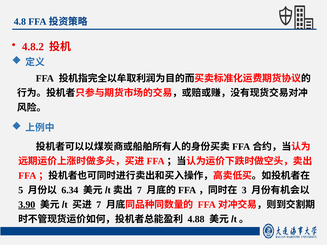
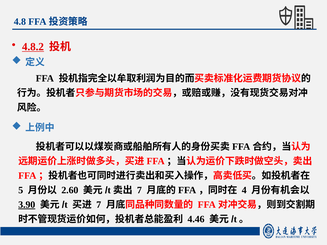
4.8.2 underline: none -> present
6.34: 6.34 -> 2.60
3: 3 -> 4
4.88: 4.88 -> 4.46
